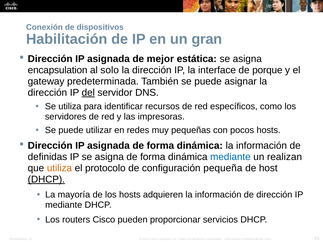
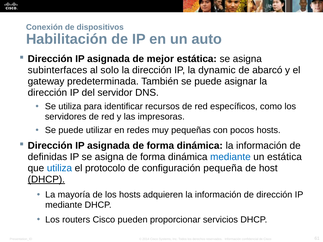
gran: gran -> auto
encapsulation: encapsulation -> subinterfaces
interface: interface -> dynamic
porque: porque -> abarcó
del underline: present -> none
un realizan: realizan -> estática
utiliza at (59, 168) colour: orange -> blue
